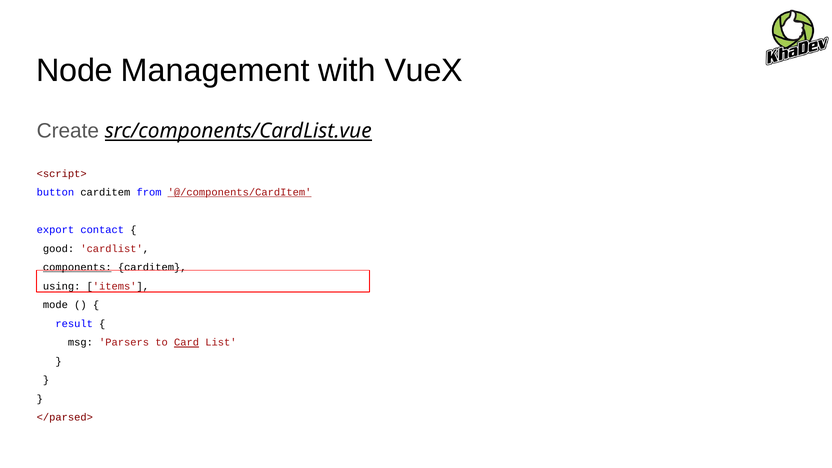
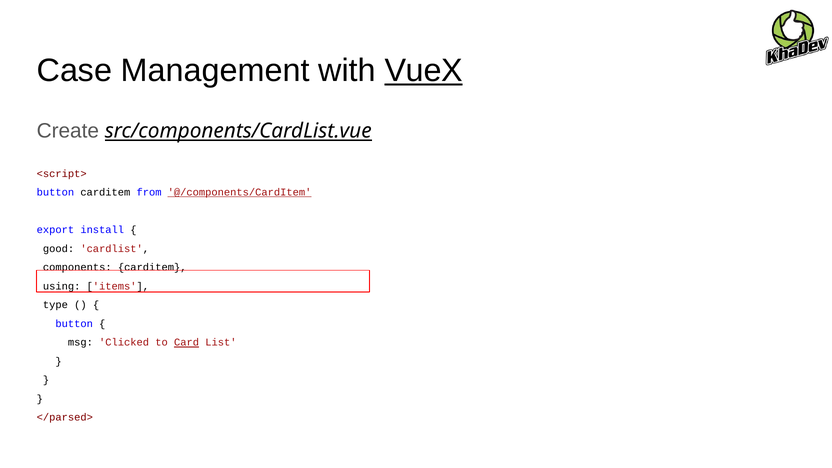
Node: Node -> Case
VueX underline: none -> present
contact: contact -> install
components underline: present -> none
mode: mode -> type
result at (74, 324): result -> button
Parsers: Parsers -> Clicked
